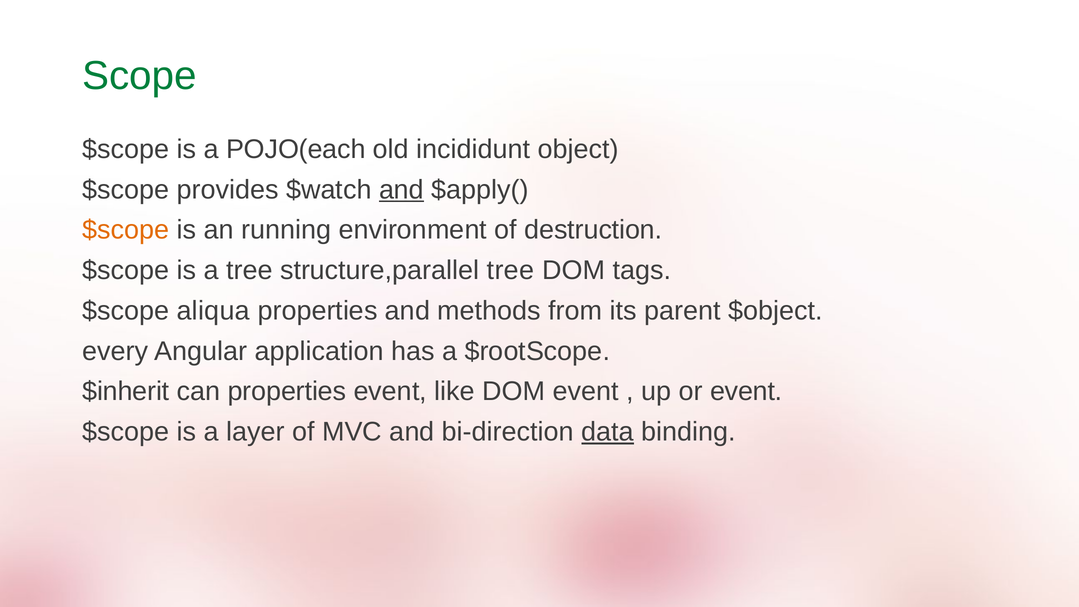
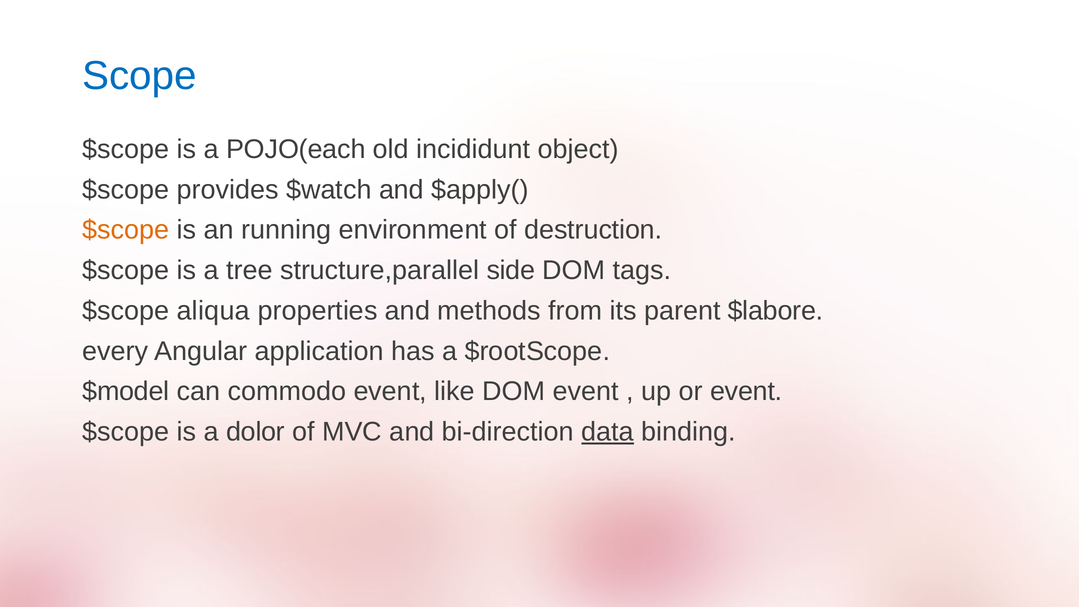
Scope colour: green -> blue
and at (401, 190) underline: present -> none
structure,parallel tree: tree -> side
$object: $object -> $labore
$inherit: $inherit -> $model
can properties: properties -> commodo
layer: layer -> dolor
